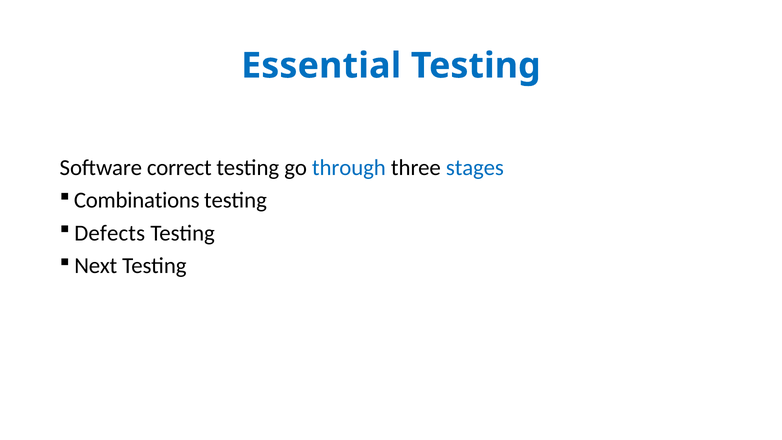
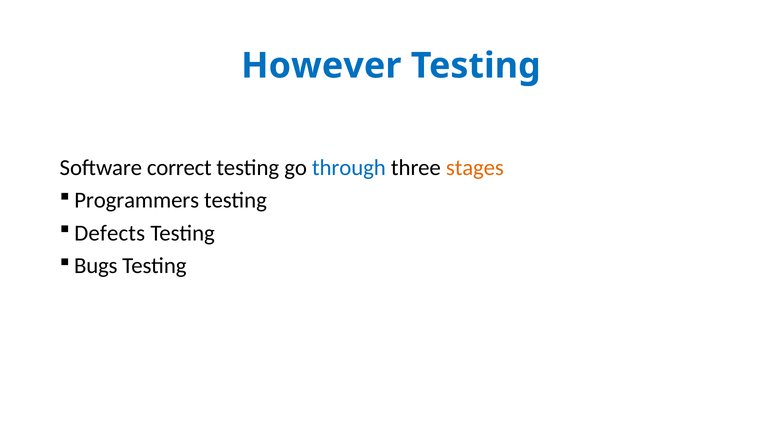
Essential: Essential -> However
stages colour: blue -> orange
Combinations: Combinations -> Programmers
Next: Next -> Bugs
